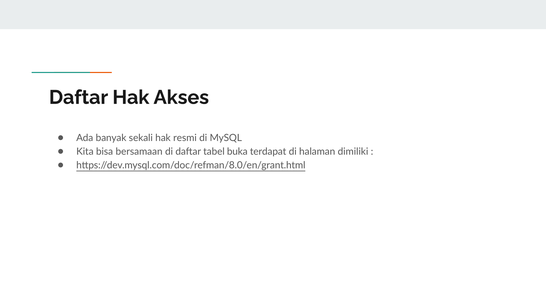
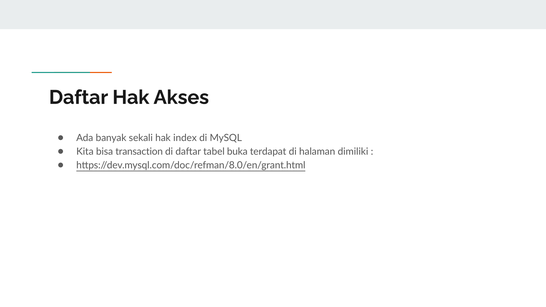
resmi: resmi -> index
bersamaan: bersamaan -> transaction
